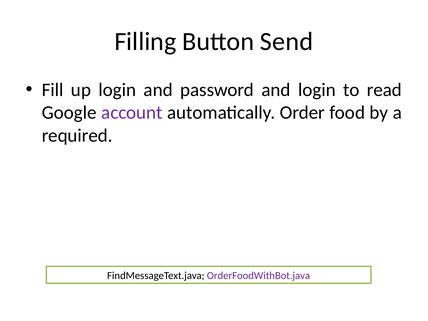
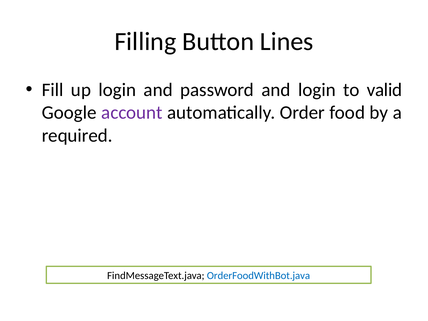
Send: Send -> Lines
read: read -> valid
OrderFoodWithBot.java colour: purple -> blue
